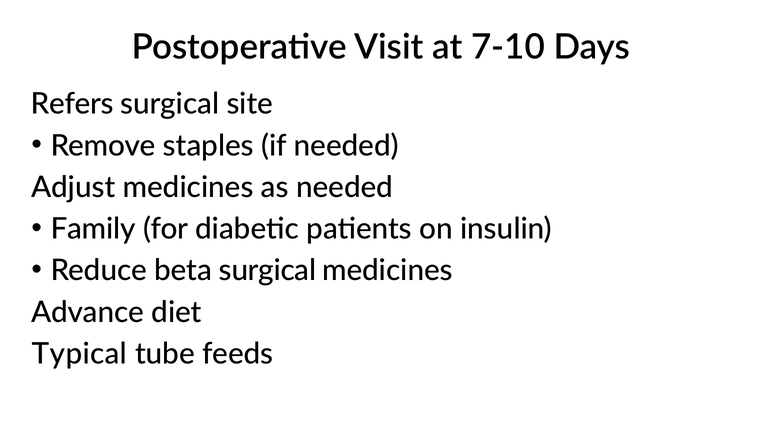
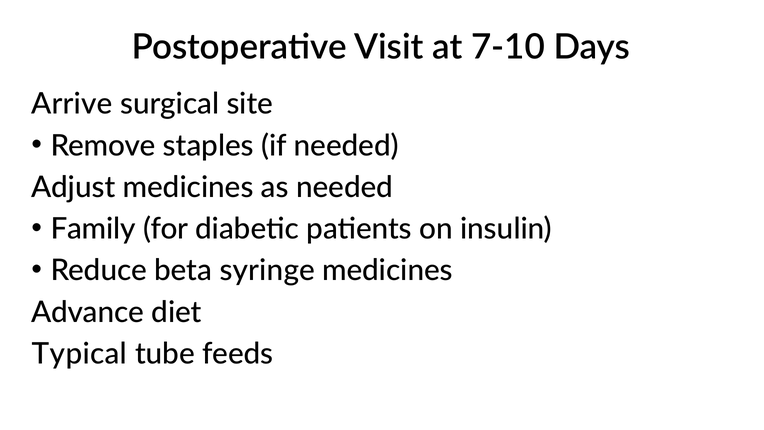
Refers: Refers -> Arrive
beta surgical: surgical -> syringe
